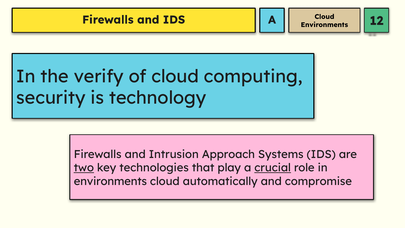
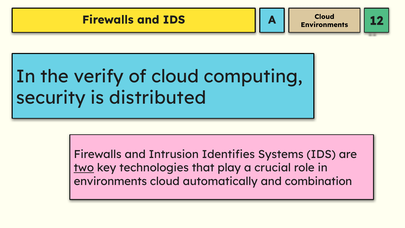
technology: technology -> distributed
Approach: Approach -> Identifies
crucial underline: present -> none
compromise: compromise -> combination
